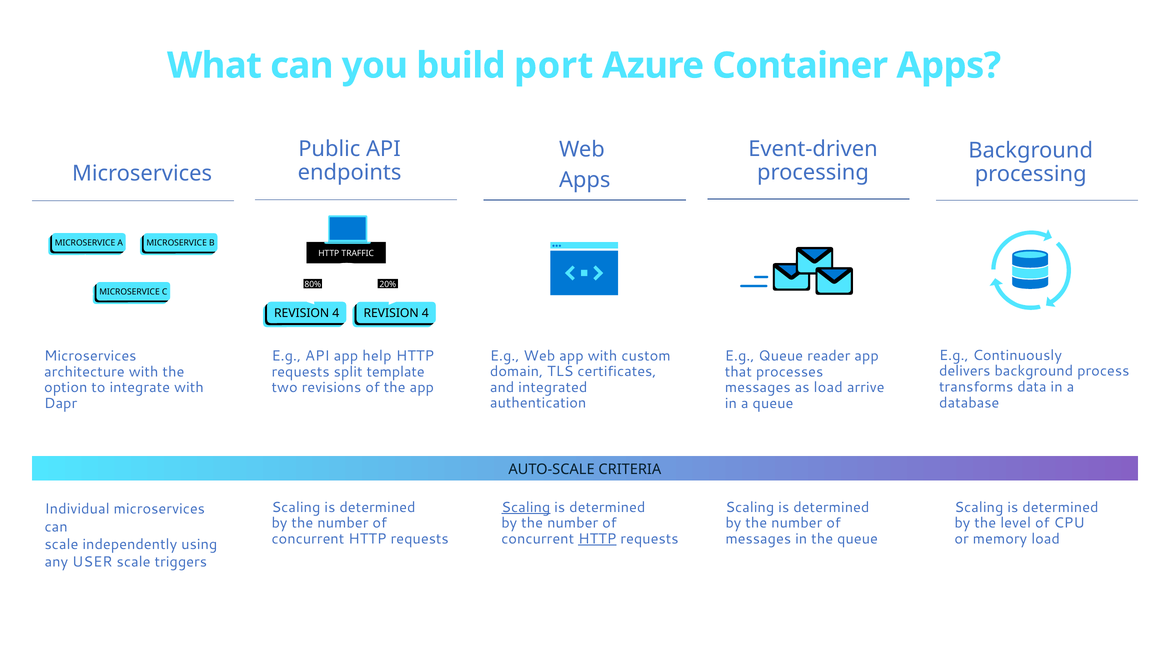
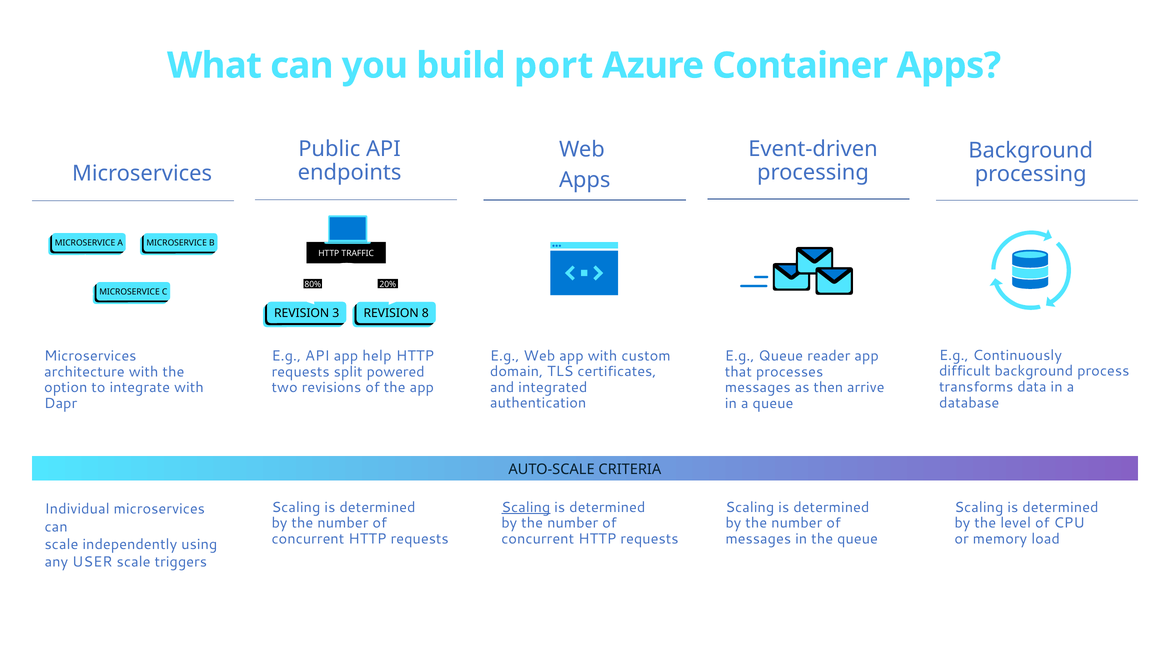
4 at (336, 313): 4 -> 3
4 at (425, 313): 4 -> 8
delivers: delivers -> difficult
template: template -> powered
as load: load -> then
HTTP at (597, 539) underline: present -> none
